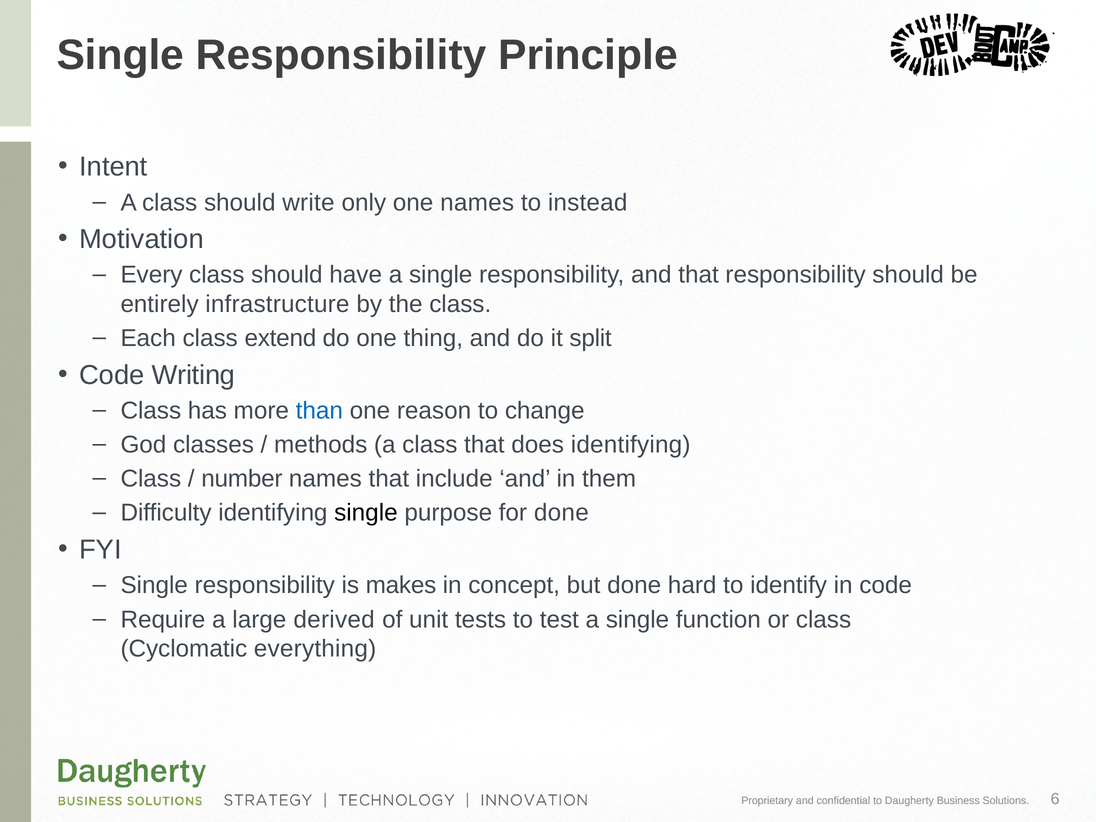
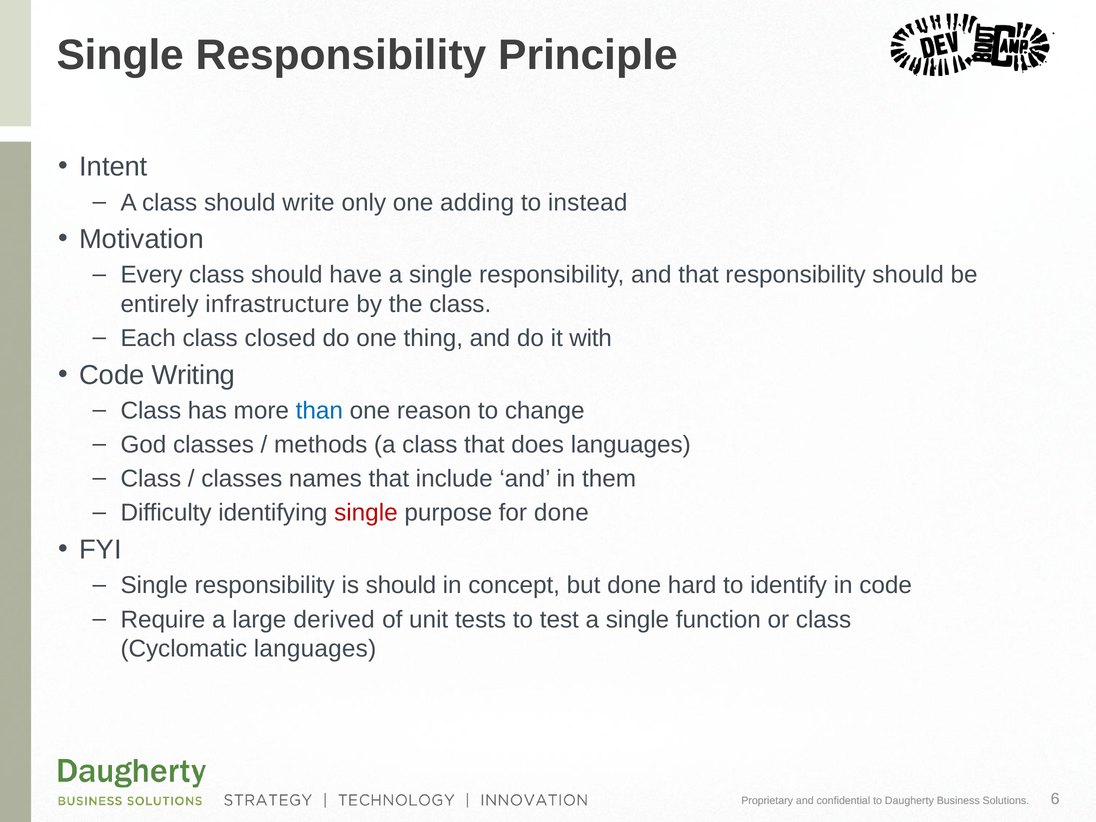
one names: names -> adding
extend: extend -> closed
split: split -> with
does identifying: identifying -> languages
number at (242, 479): number -> classes
single at (366, 513) colour: black -> red
is makes: makes -> should
Cyclomatic everything: everything -> languages
